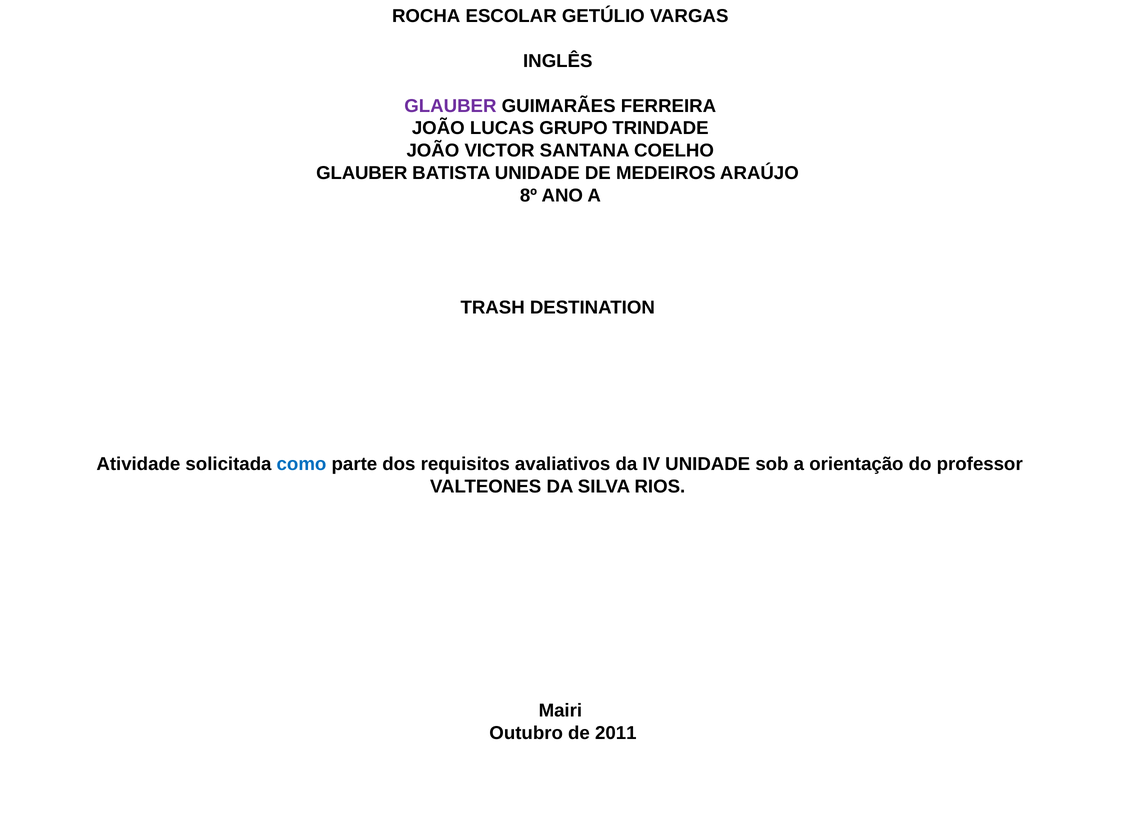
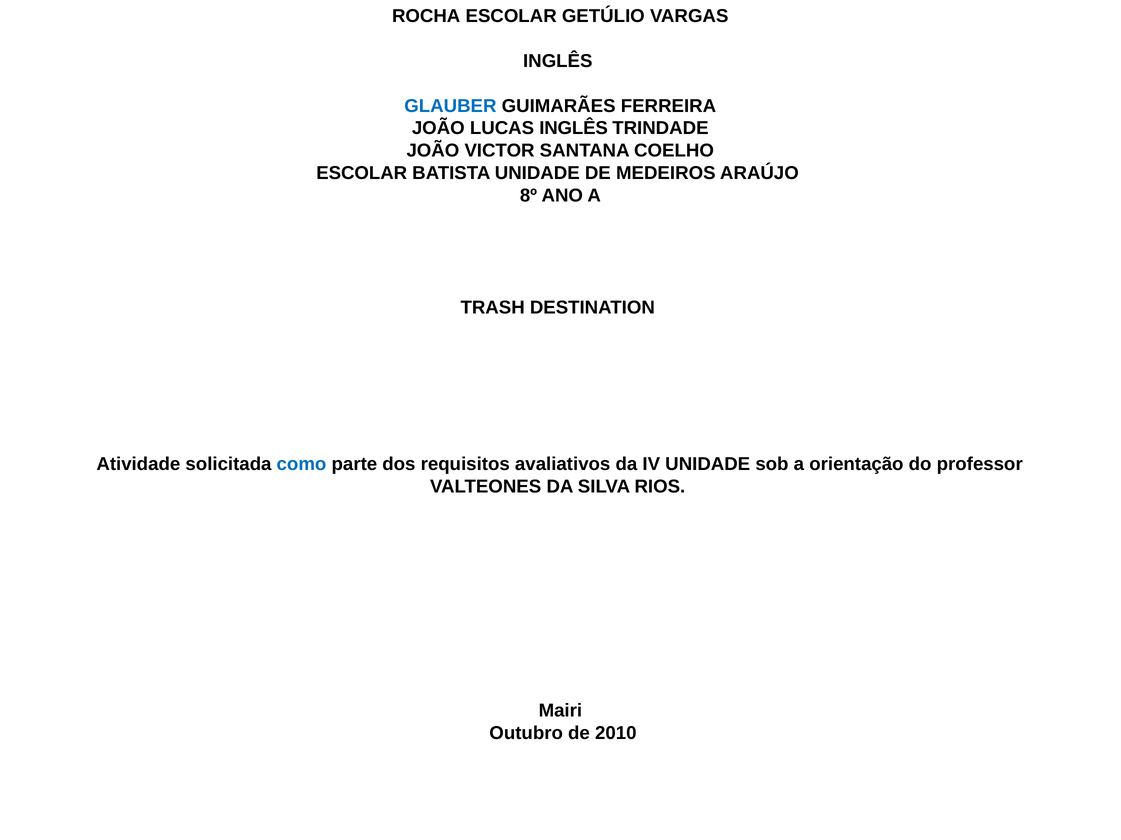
GLAUBER at (450, 106) colour: purple -> blue
LUCAS GRUPO: GRUPO -> INGLÊS
GLAUBER at (362, 173): GLAUBER -> ESCOLAR
2011: 2011 -> 2010
